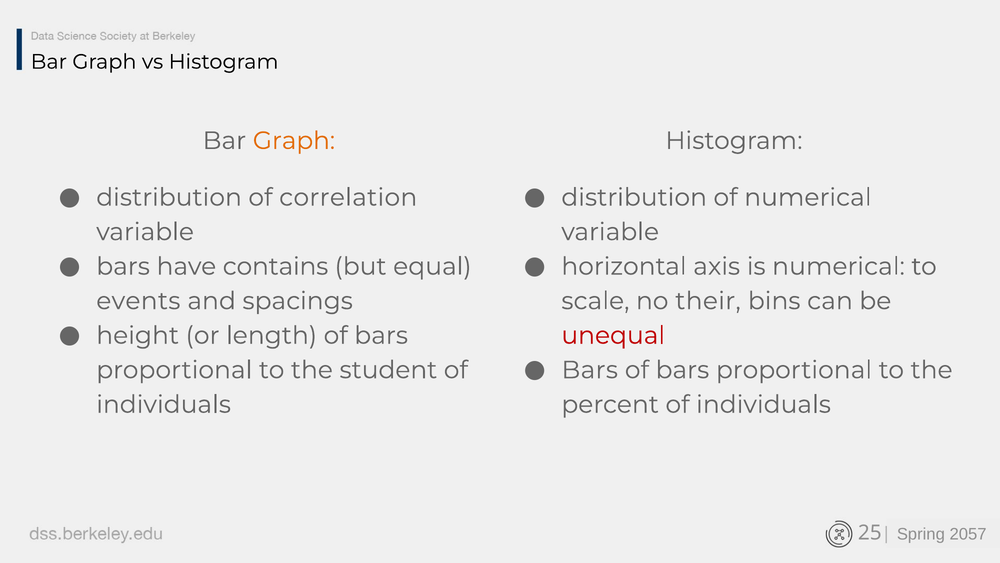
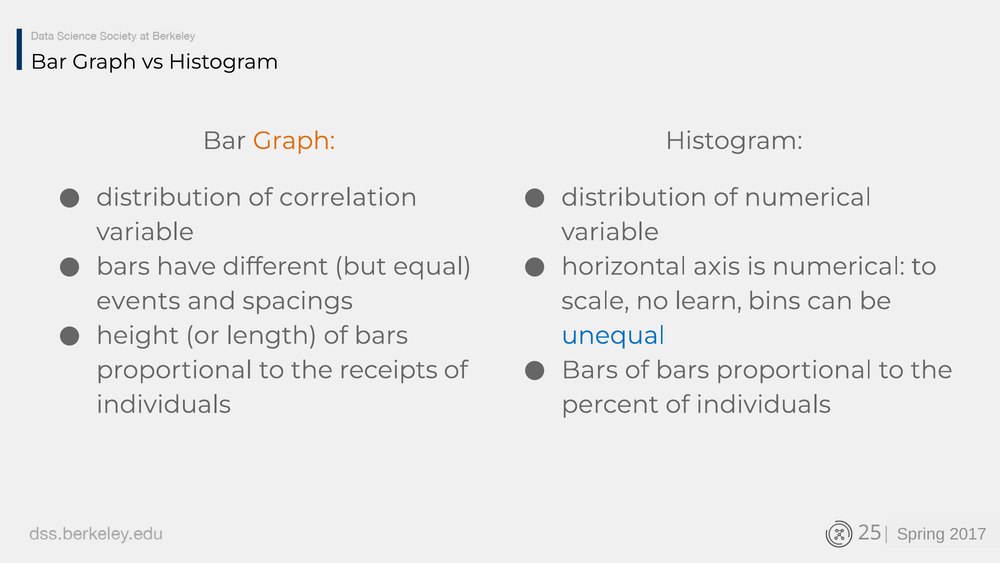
contains: contains -> different
their: their -> learn
unequal colour: red -> blue
student: student -> receipts
2057: 2057 -> 2017
